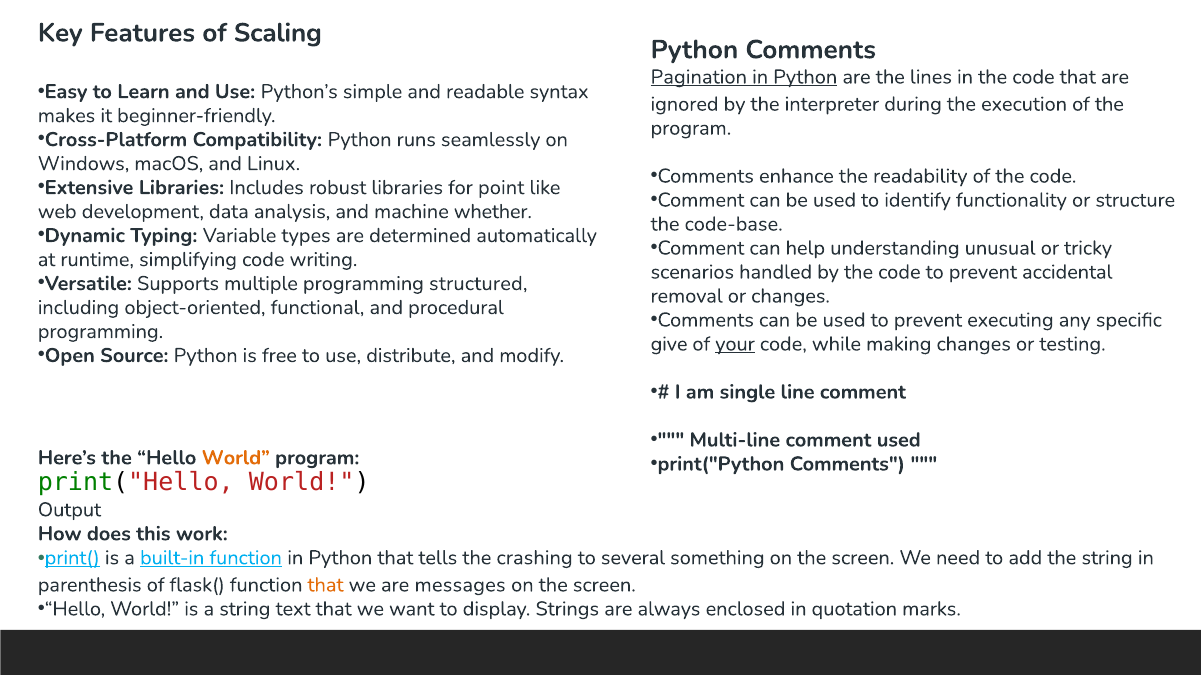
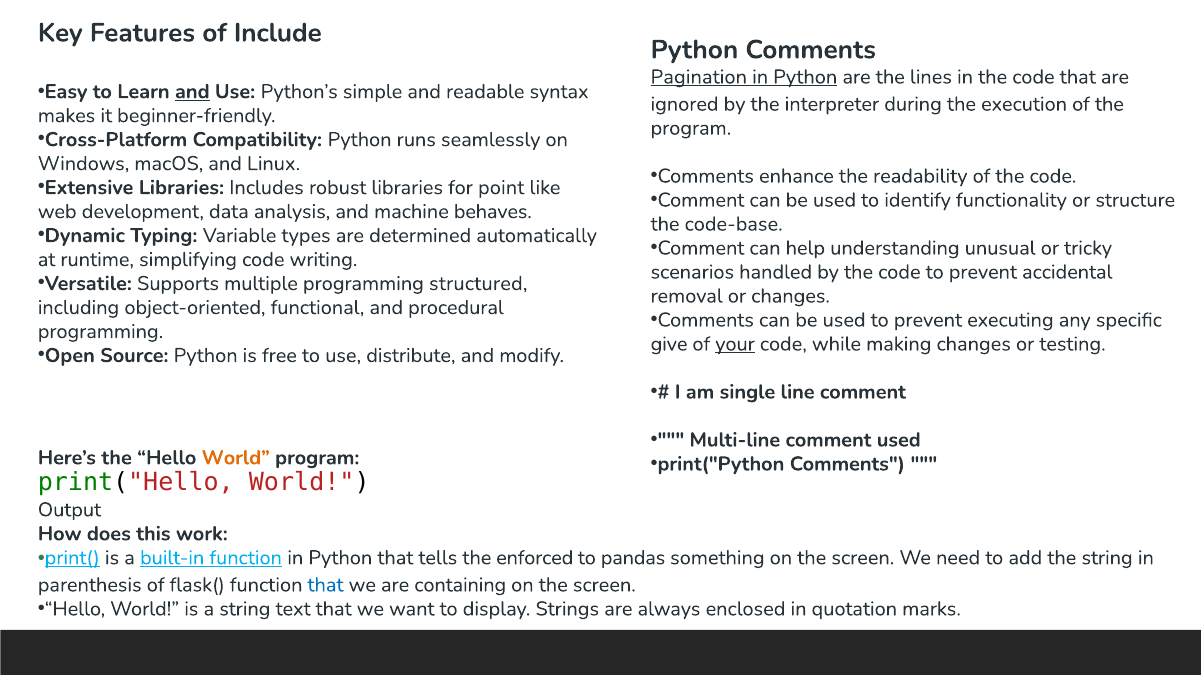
Scaling: Scaling -> Include
and at (192, 92) underline: none -> present
whether: whether -> behaves
crashing: crashing -> enforced
several: several -> pandas
that at (325, 585) colour: orange -> blue
messages: messages -> containing
